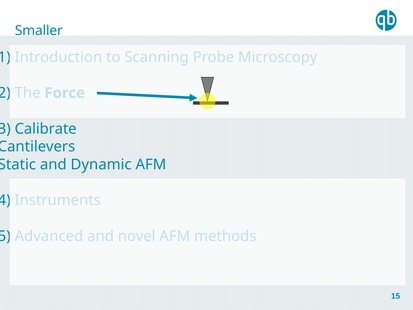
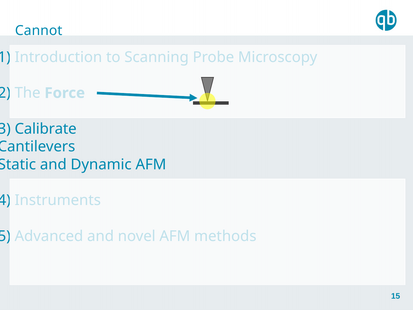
Smaller: Smaller -> Cannot
